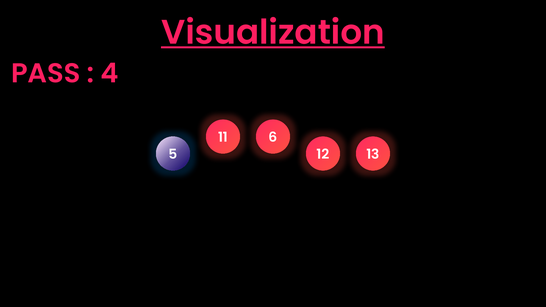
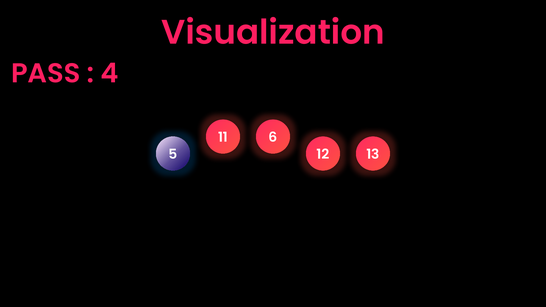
Visualization underline: present -> none
